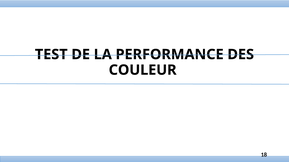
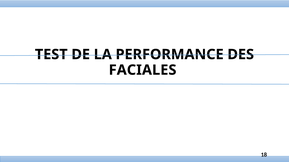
COULEUR: COULEUR -> FACIALES
